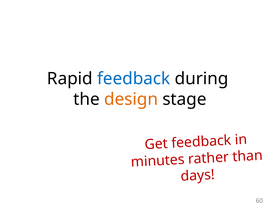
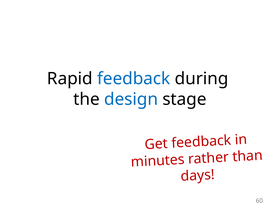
design colour: orange -> blue
